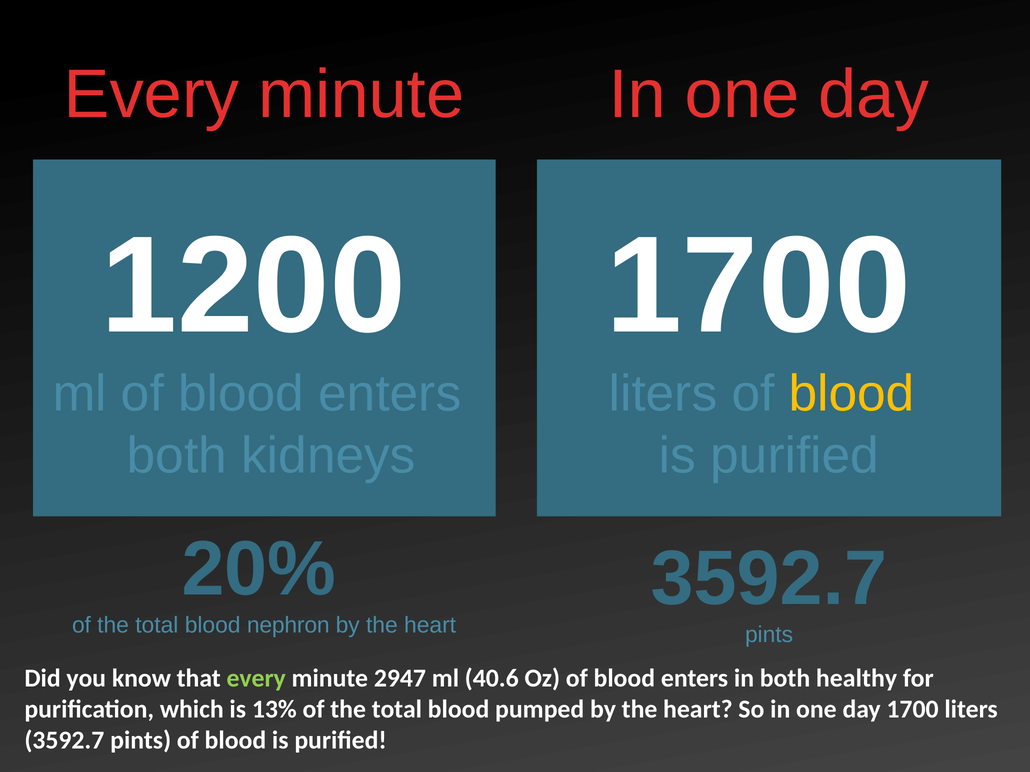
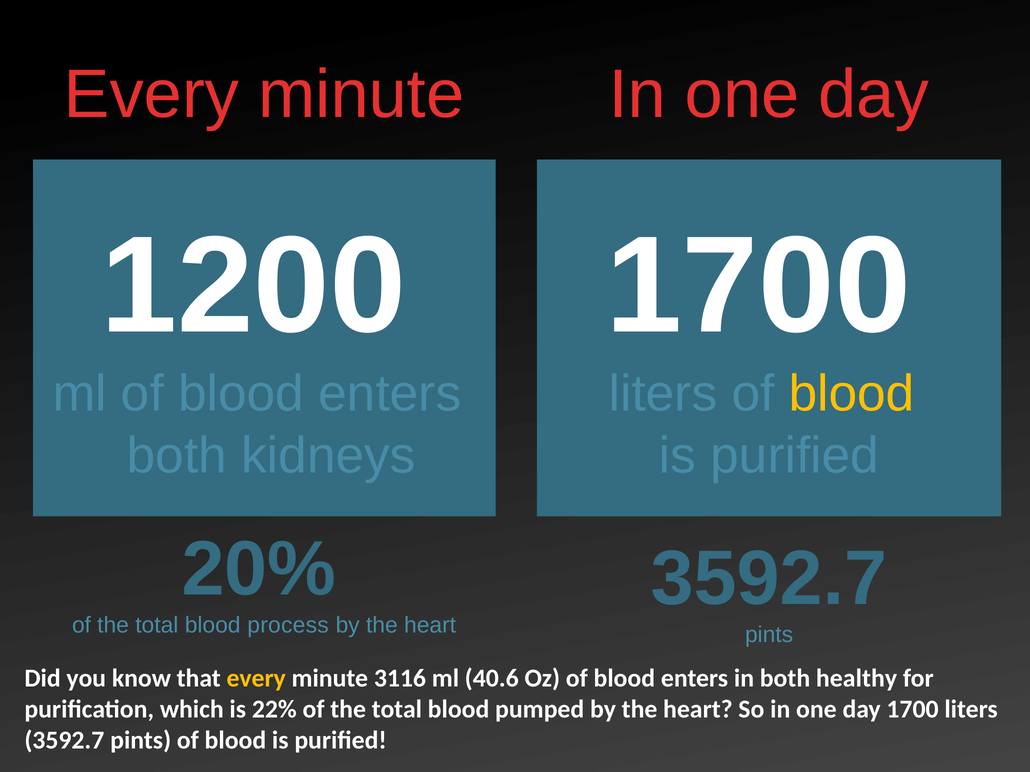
nephron: nephron -> process
every at (256, 679) colour: light green -> yellow
2947: 2947 -> 3116
13%: 13% -> 22%
